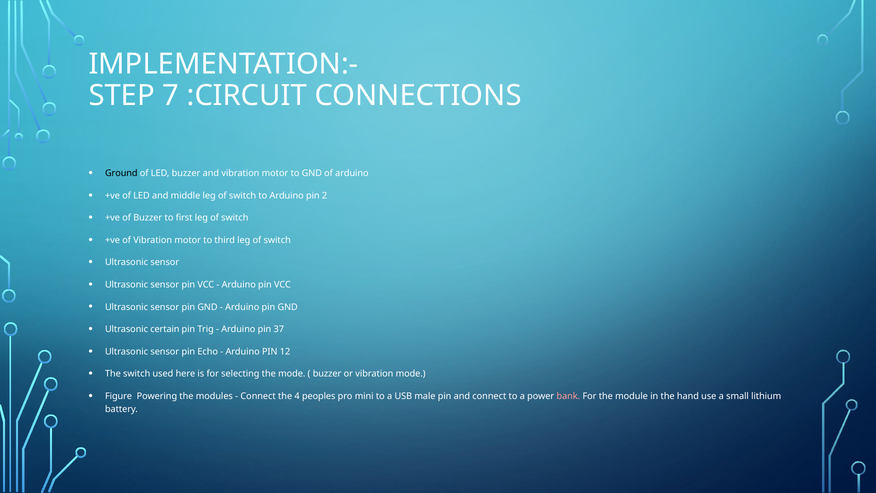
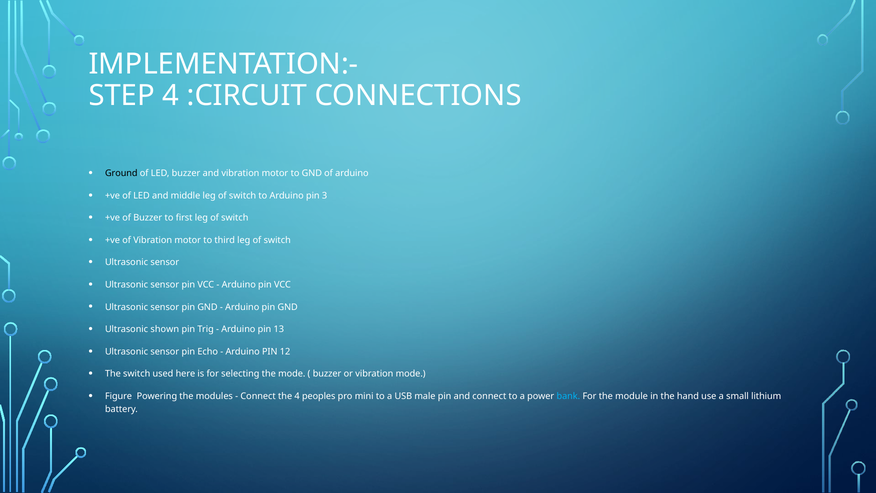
STEP 7: 7 -> 4
2: 2 -> 3
certain: certain -> shown
37: 37 -> 13
bank colour: pink -> light blue
